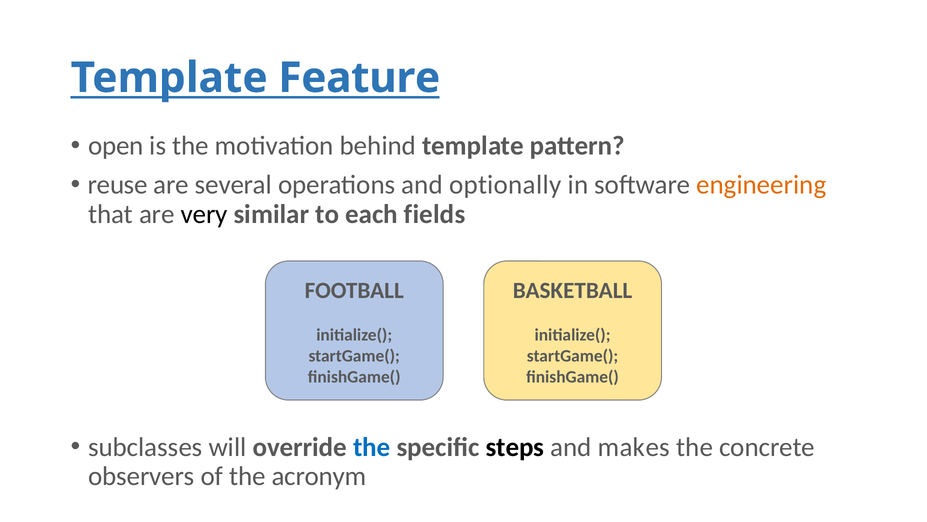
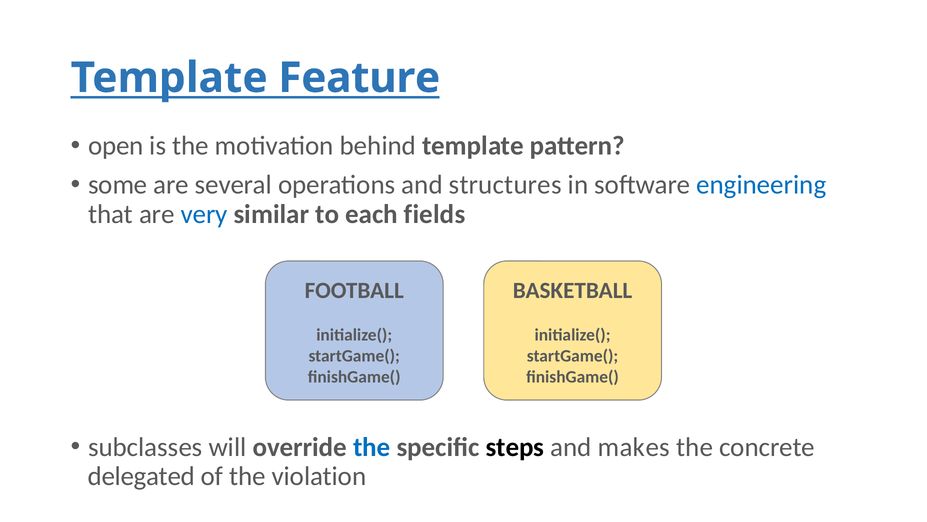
reuse: reuse -> some
optionally: optionally -> structures
engineering colour: orange -> blue
very colour: black -> blue
observers: observers -> delegated
acronym: acronym -> violation
